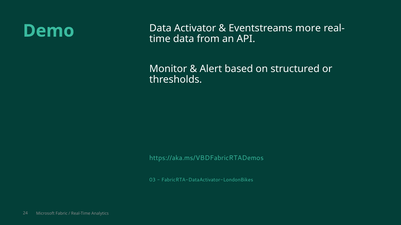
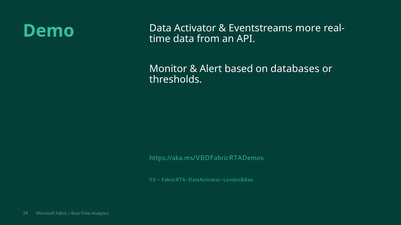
structured: structured -> databases
